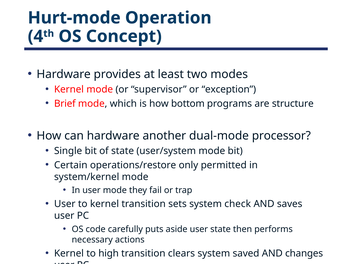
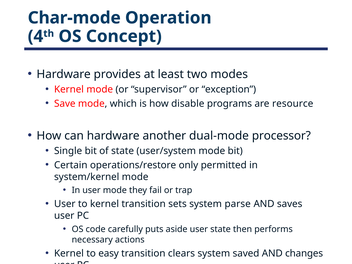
Hurt-mode: Hurt-mode -> Char-mode
Brief: Brief -> Save
bottom: bottom -> disable
structure: structure -> resource
check: check -> parse
high: high -> easy
